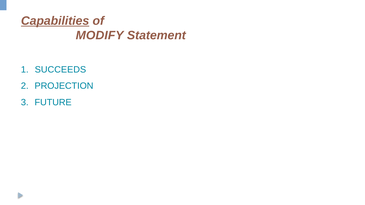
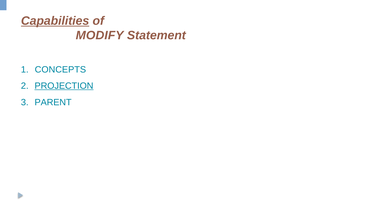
SUCCEEDS: SUCCEEDS -> CONCEPTS
PROJECTION underline: none -> present
FUTURE: FUTURE -> PARENT
